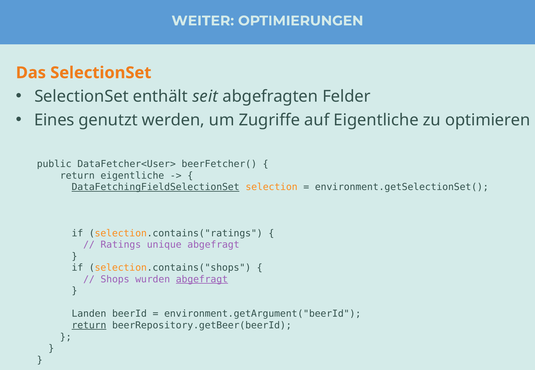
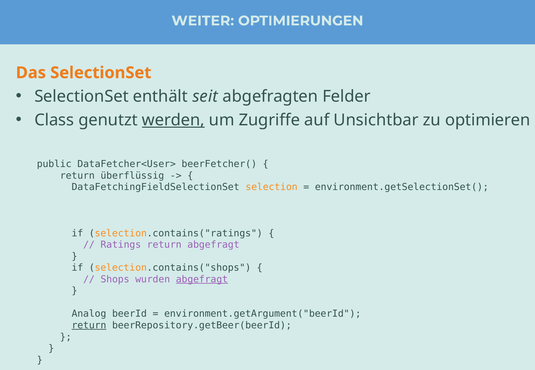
Eines: Eines -> Class
werden underline: none -> present
auf Eigentliche: Eigentliche -> Unsichtbar
return eigentliche: eigentliche -> überflüssig
DataFetchingFieldSelectionSet underline: present -> none
Ratings unique: unique -> return
Landen: Landen -> Analog
